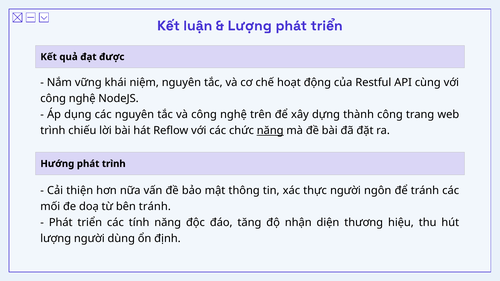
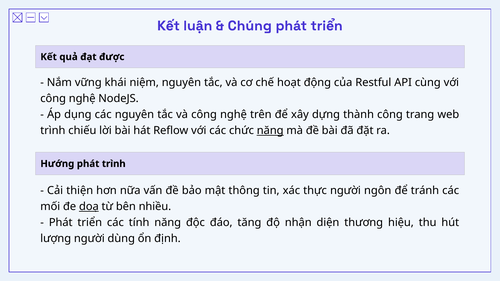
Lượng at (250, 26): Lượng -> Chúng
doạ underline: none -> present
bên tránh: tránh -> nhiều
